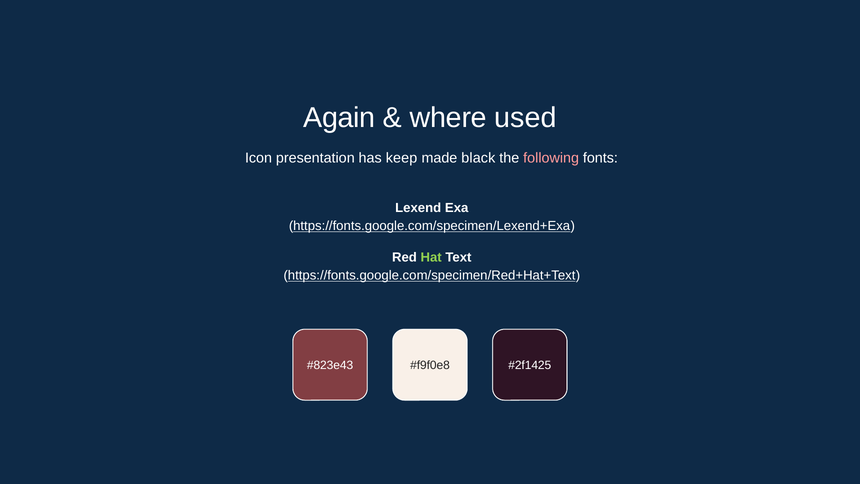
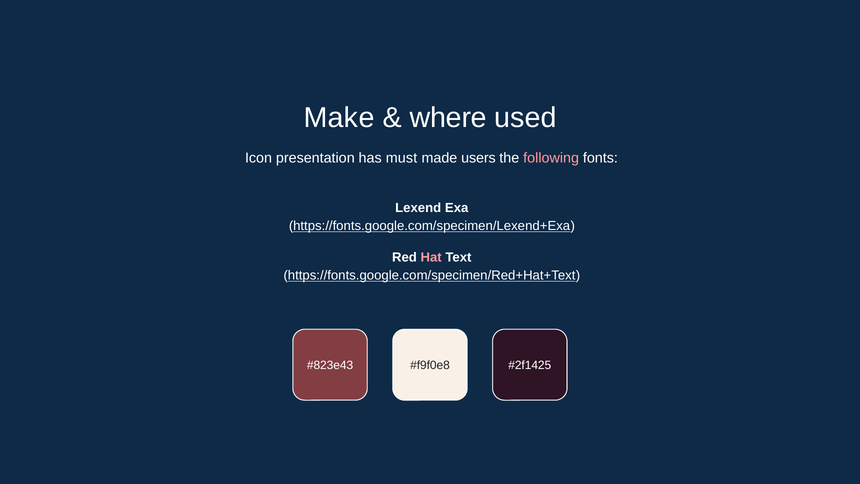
Again: Again -> Make
keep: keep -> must
black: black -> users
Hat colour: light green -> pink
